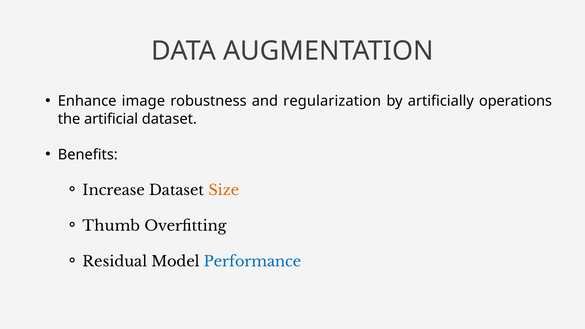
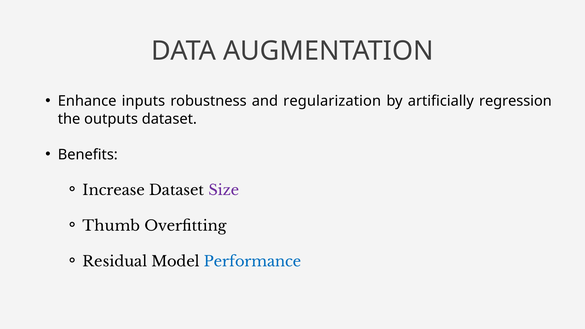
image: image -> inputs
operations: operations -> regression
artificial: artificial -> outputs
Size colour: orange -> purple
